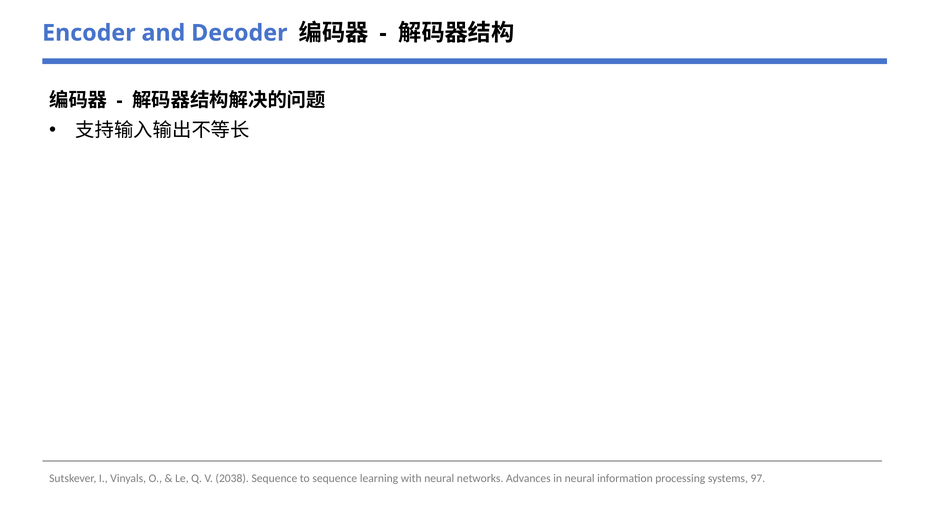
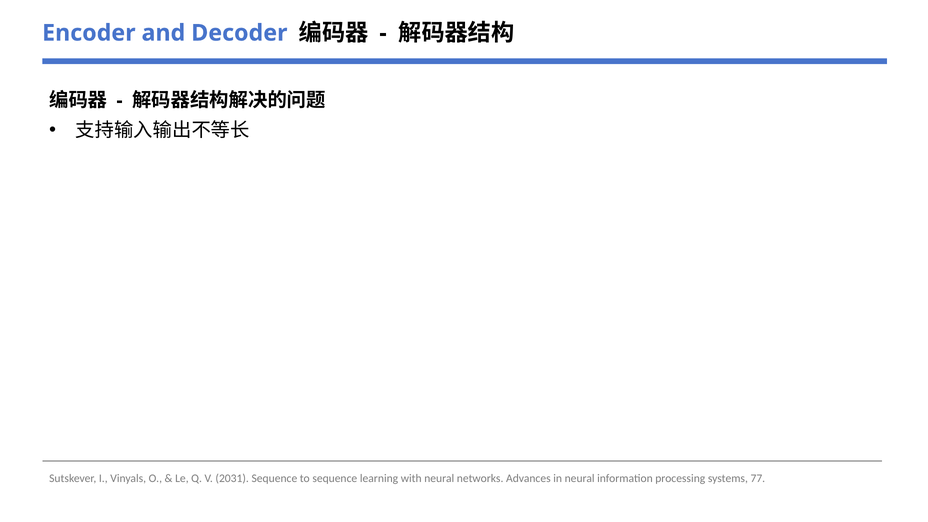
2038: 2038 -> 2031
97: 97 -> 77
